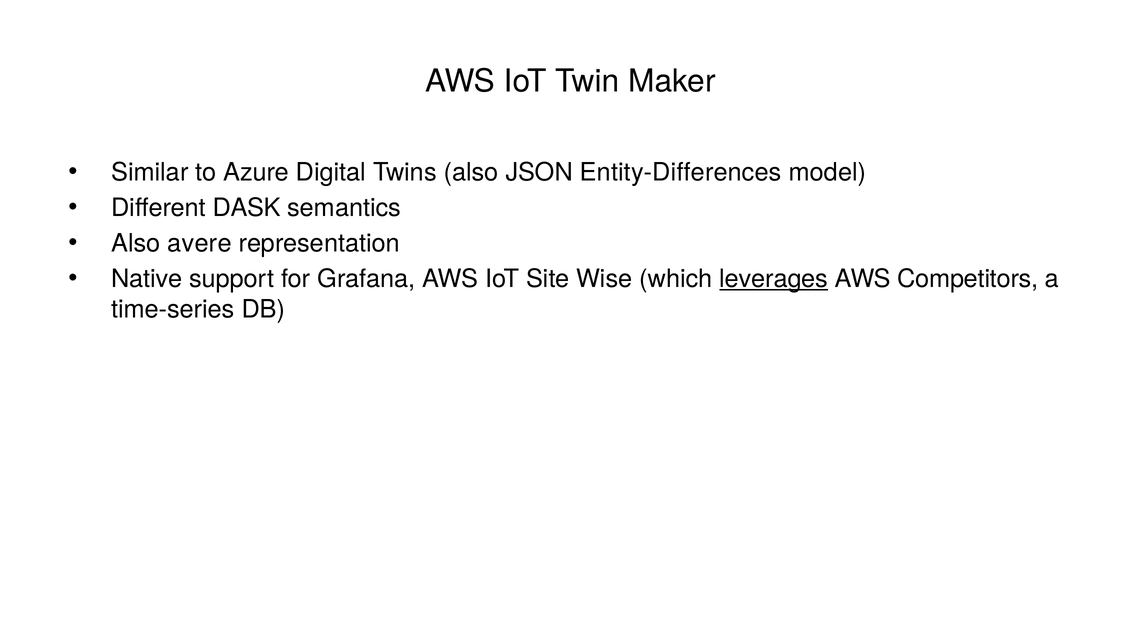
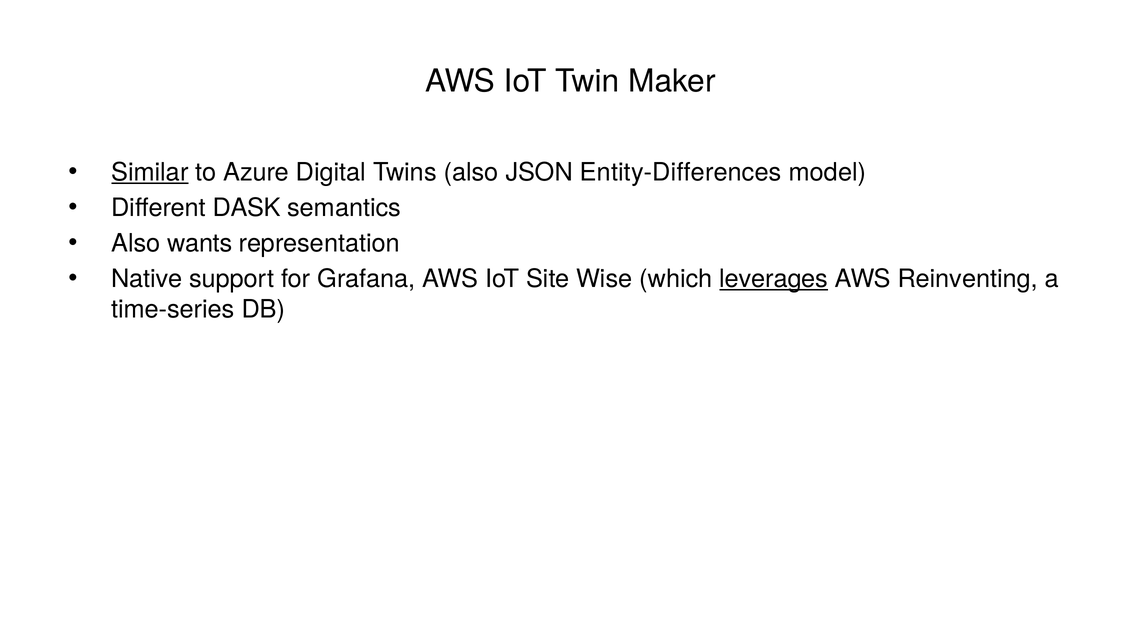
Similar underline: none -> present
avere: avere -> wants
Competitors: Competitors -> Reinventing
